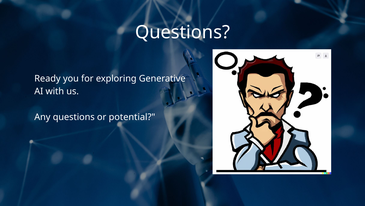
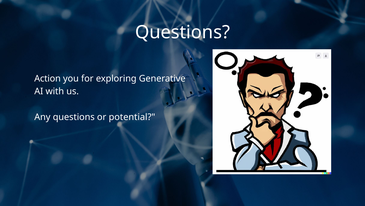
Ready: Ready -> Action
